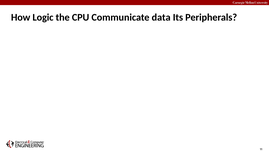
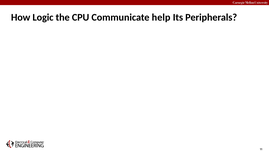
data: data -> help
